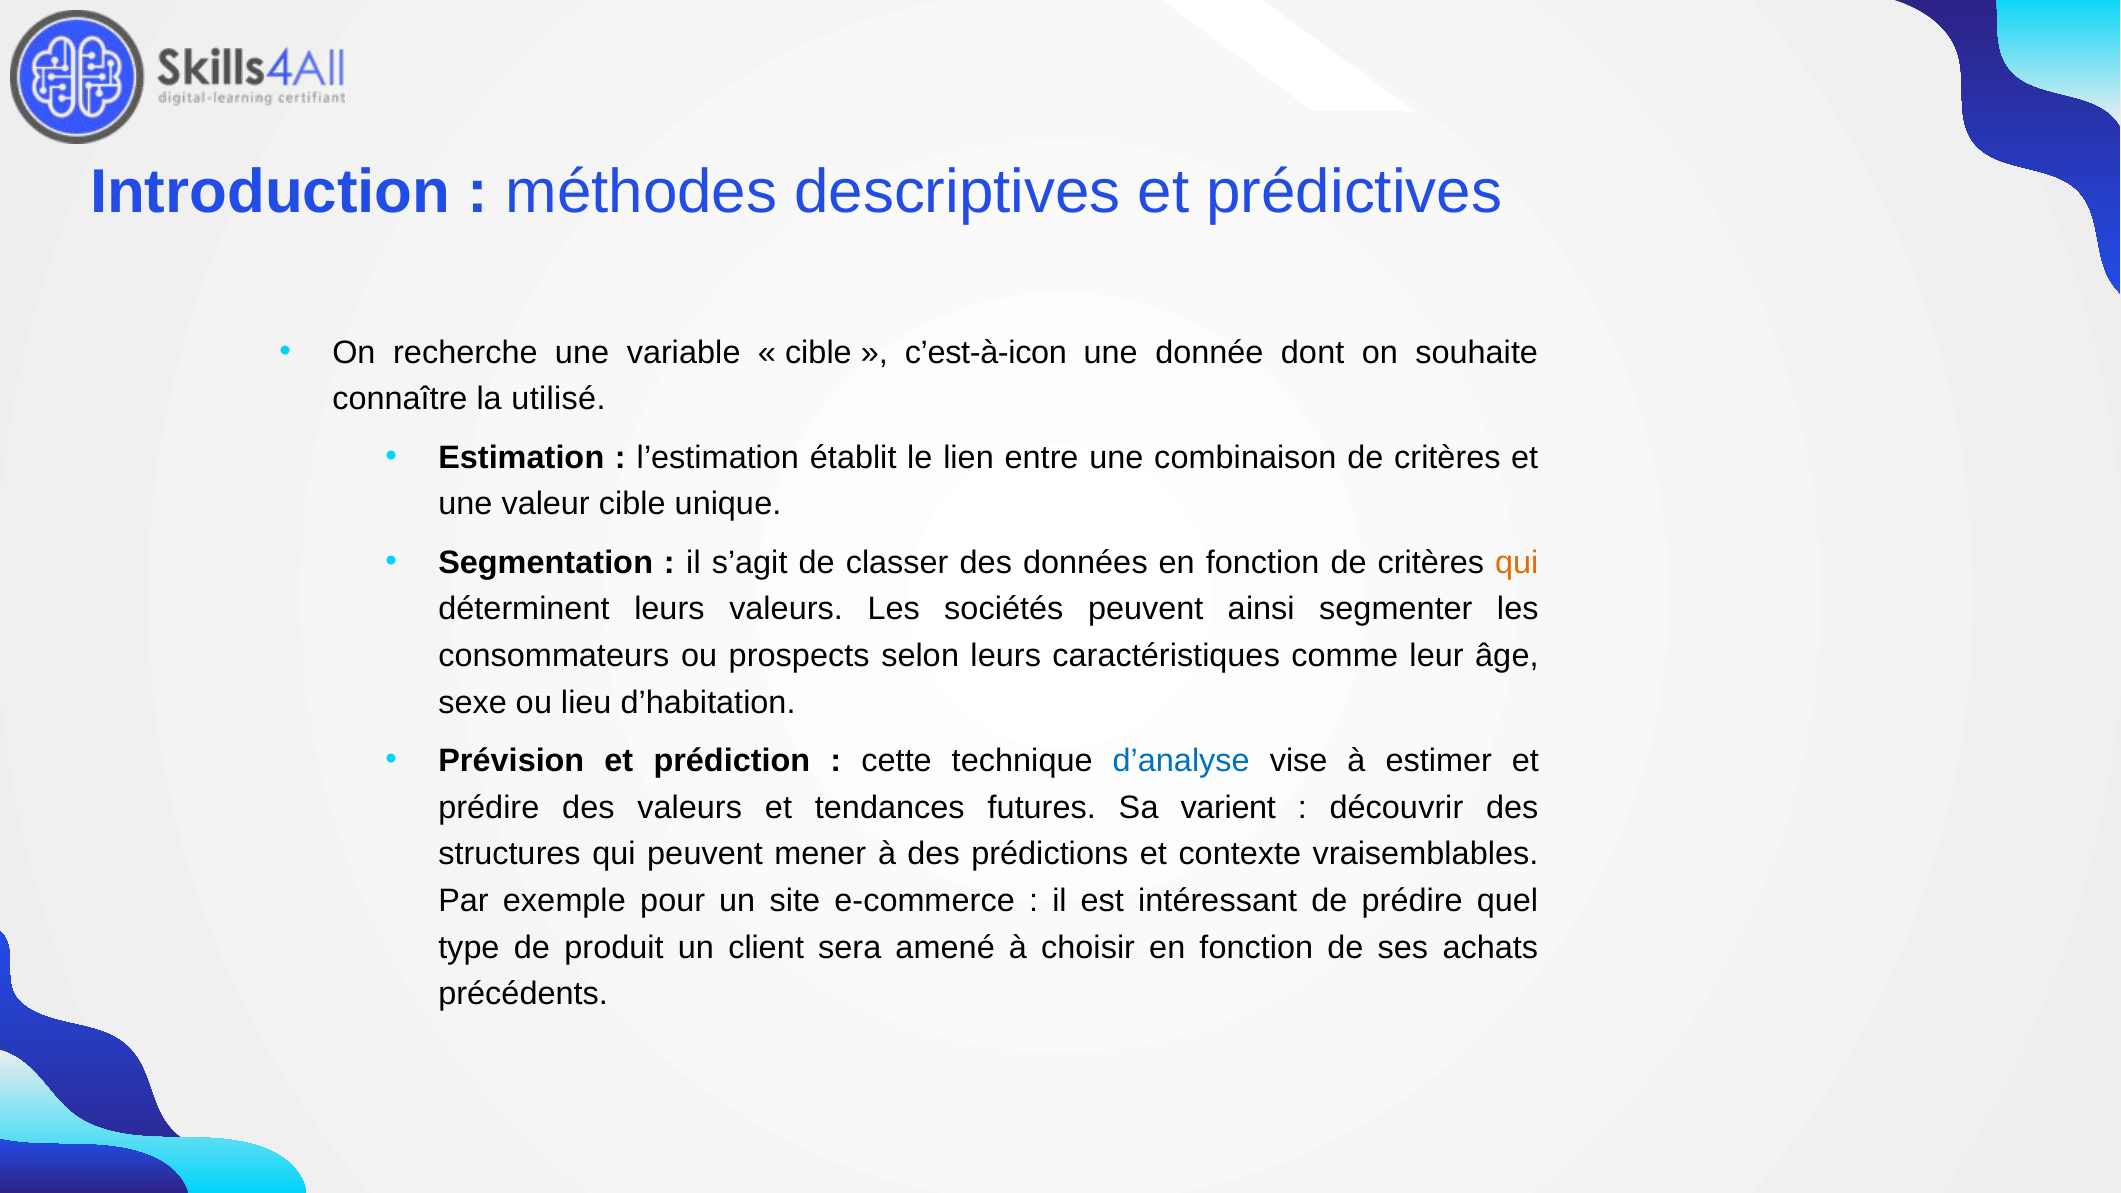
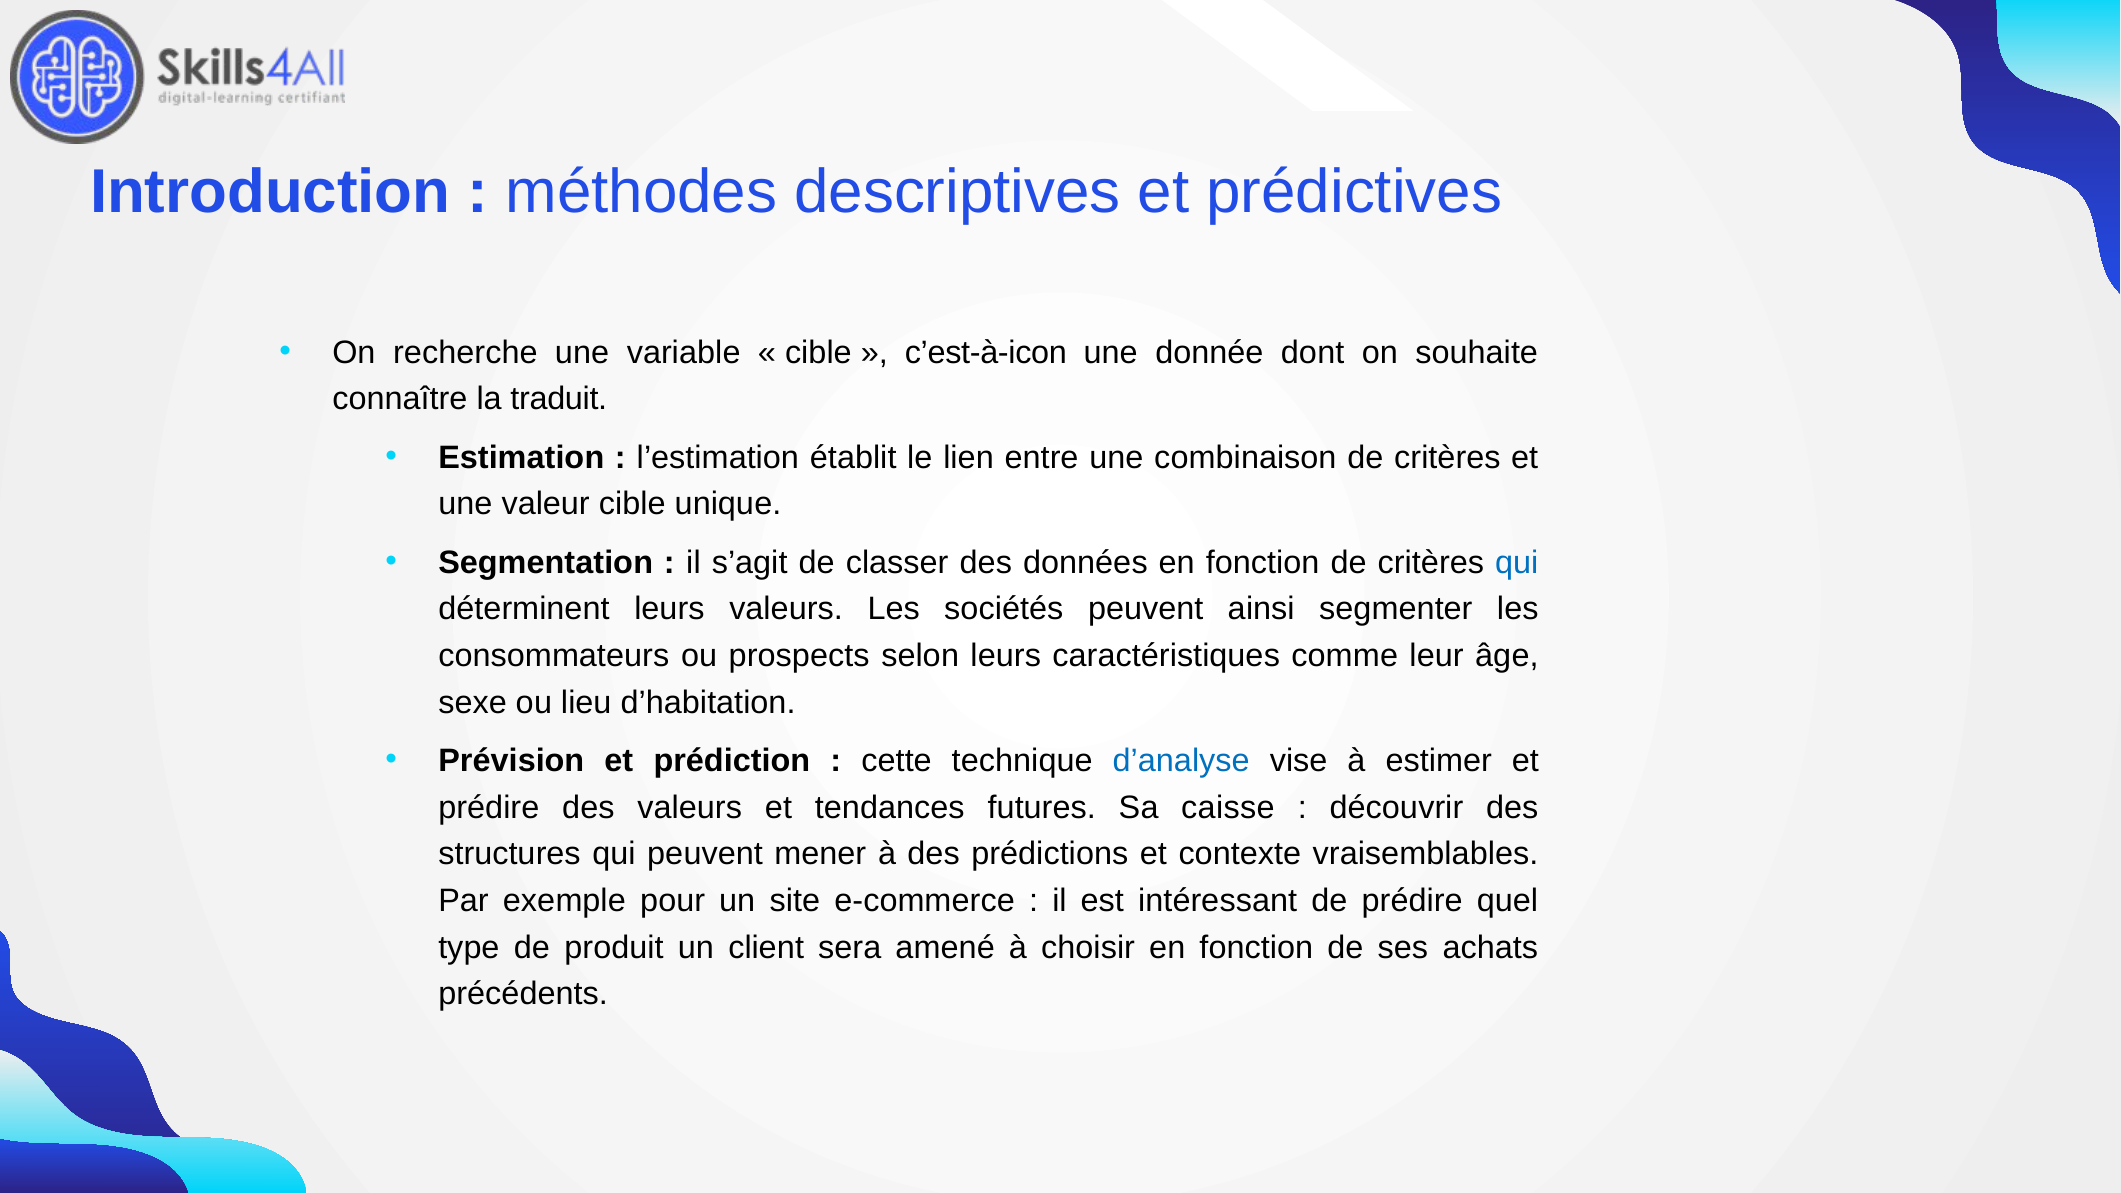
utilisé: utilisé -> traduit
qui at (1517, 562) colour: orange -> blue
varient: varient -> caisse
